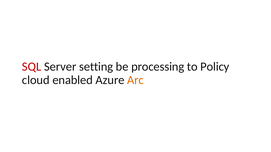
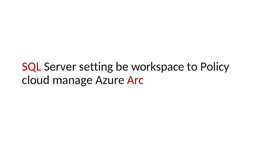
processing: processing -> workspace
enabled: enabled -> manage
Arc colour: orange -> red
